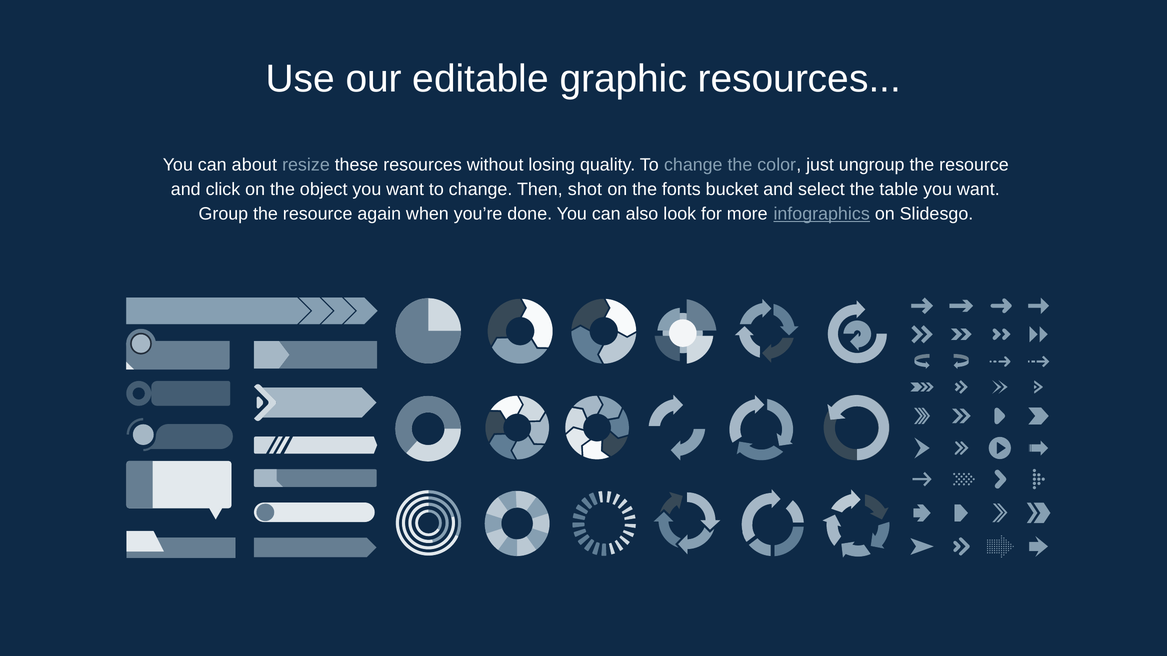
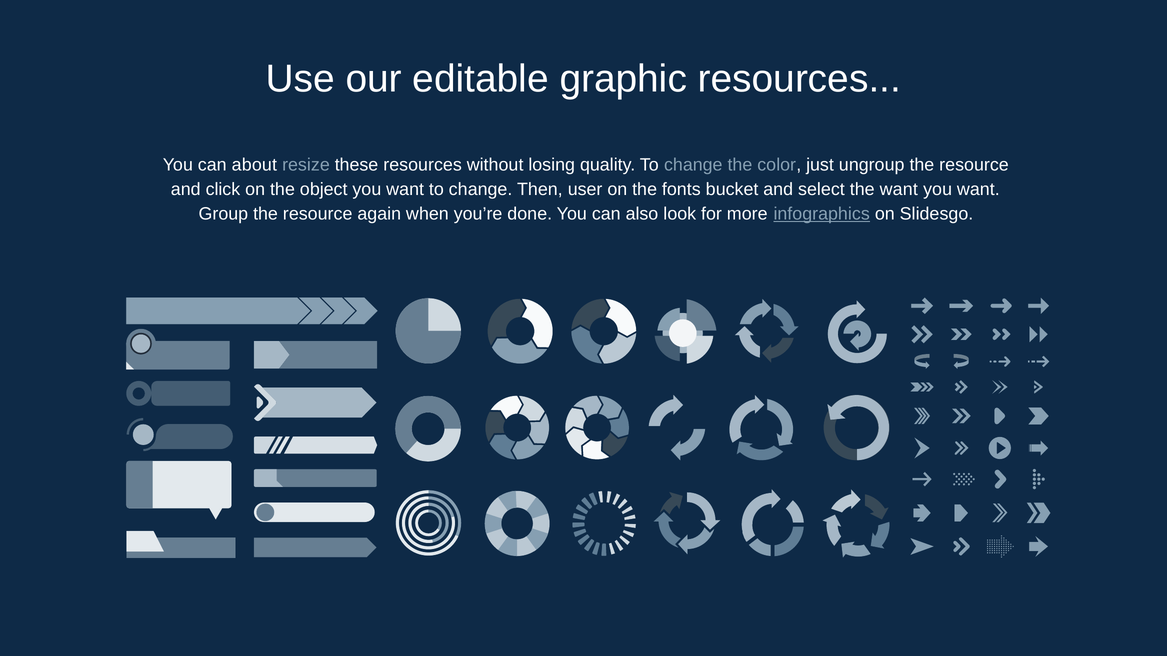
shot: shot -> user
the table: table -> want
